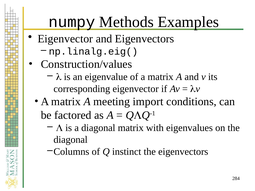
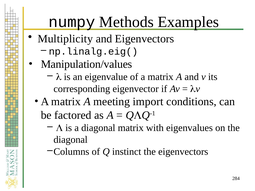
Eigenvector at (65, 39): Eigenvector -> Multiplicity
Construction/values: Construction/values -> Manipulation/values
